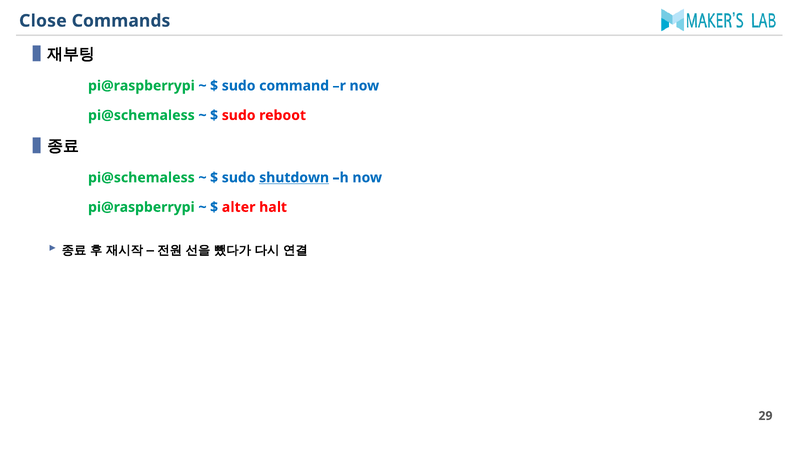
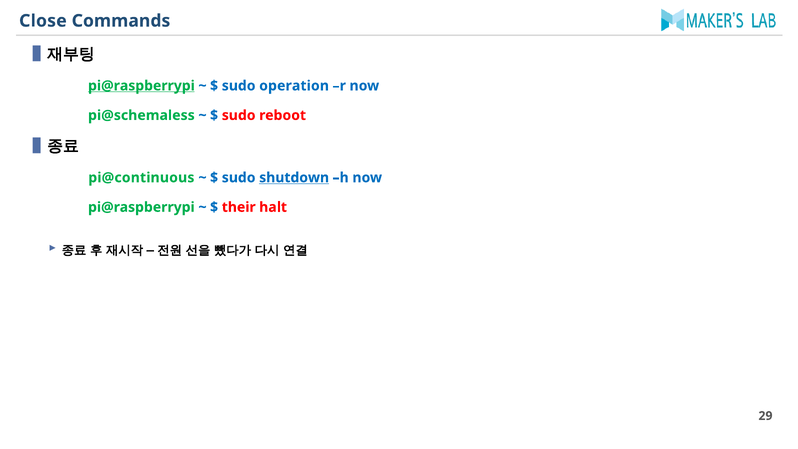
pi@raspberrypi at (141, 86) underline: none -> present
command: command -> operation
pi@schemaless at (141, 178): pi@schemaless -> pi@continuous
alter: alter -> their
